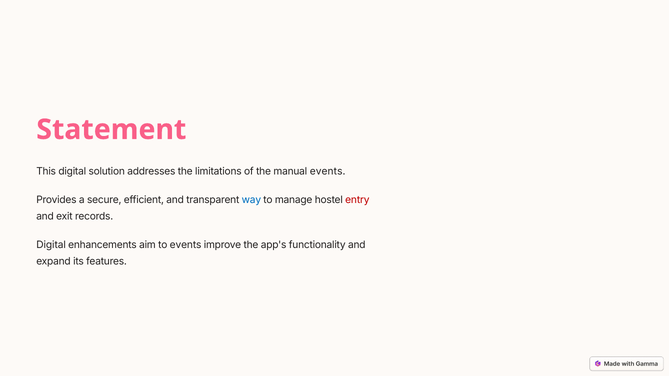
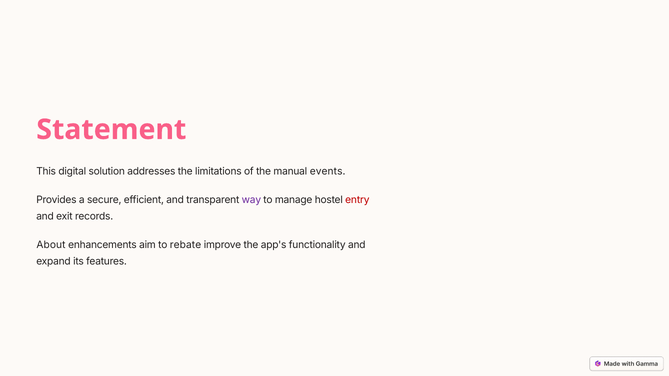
way colour: blue -> purple
Digital at (51, 245): Digital -> About
to events: events -> rebate
